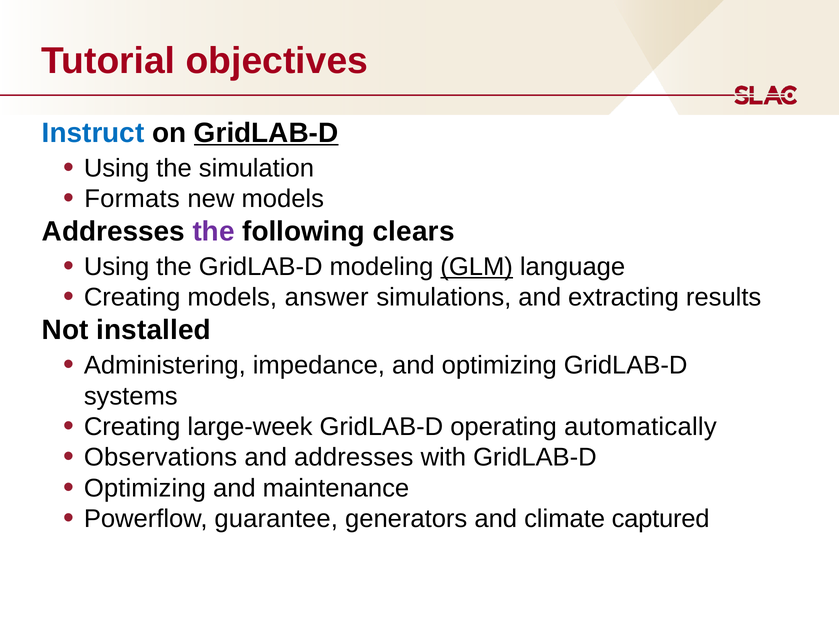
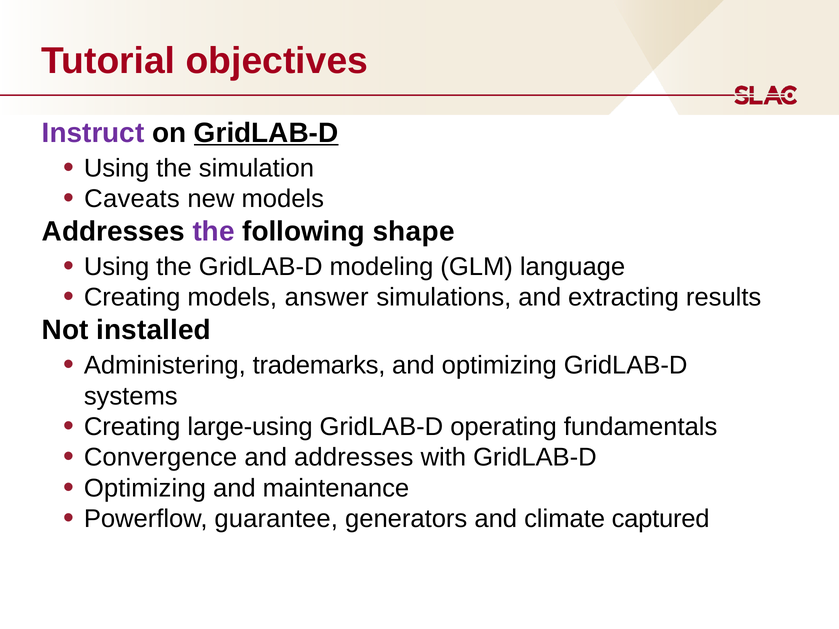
Instruct colour: blue -> purple
Formats: Formats -> Caveats
clears: clears -> shape
GLM underline: present -> none
impedance: impedance -> trademarks
large-week: large-week -> large-using
automatically: automatically -> fundamentals
Observations: Observations -> Convergence
